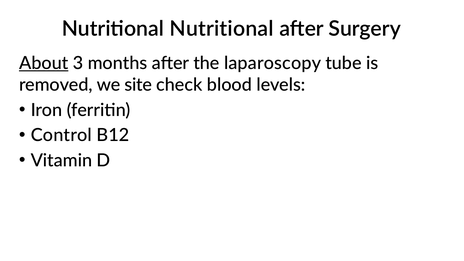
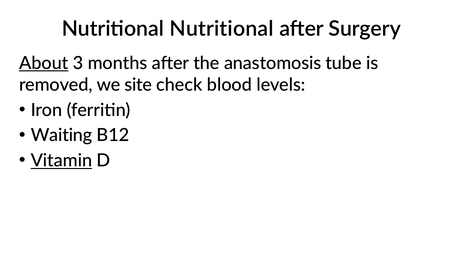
laparoscopy: laparoscopy -> anastomosis
Control: Control -> Waiting
Vitamin underline: none -> present
